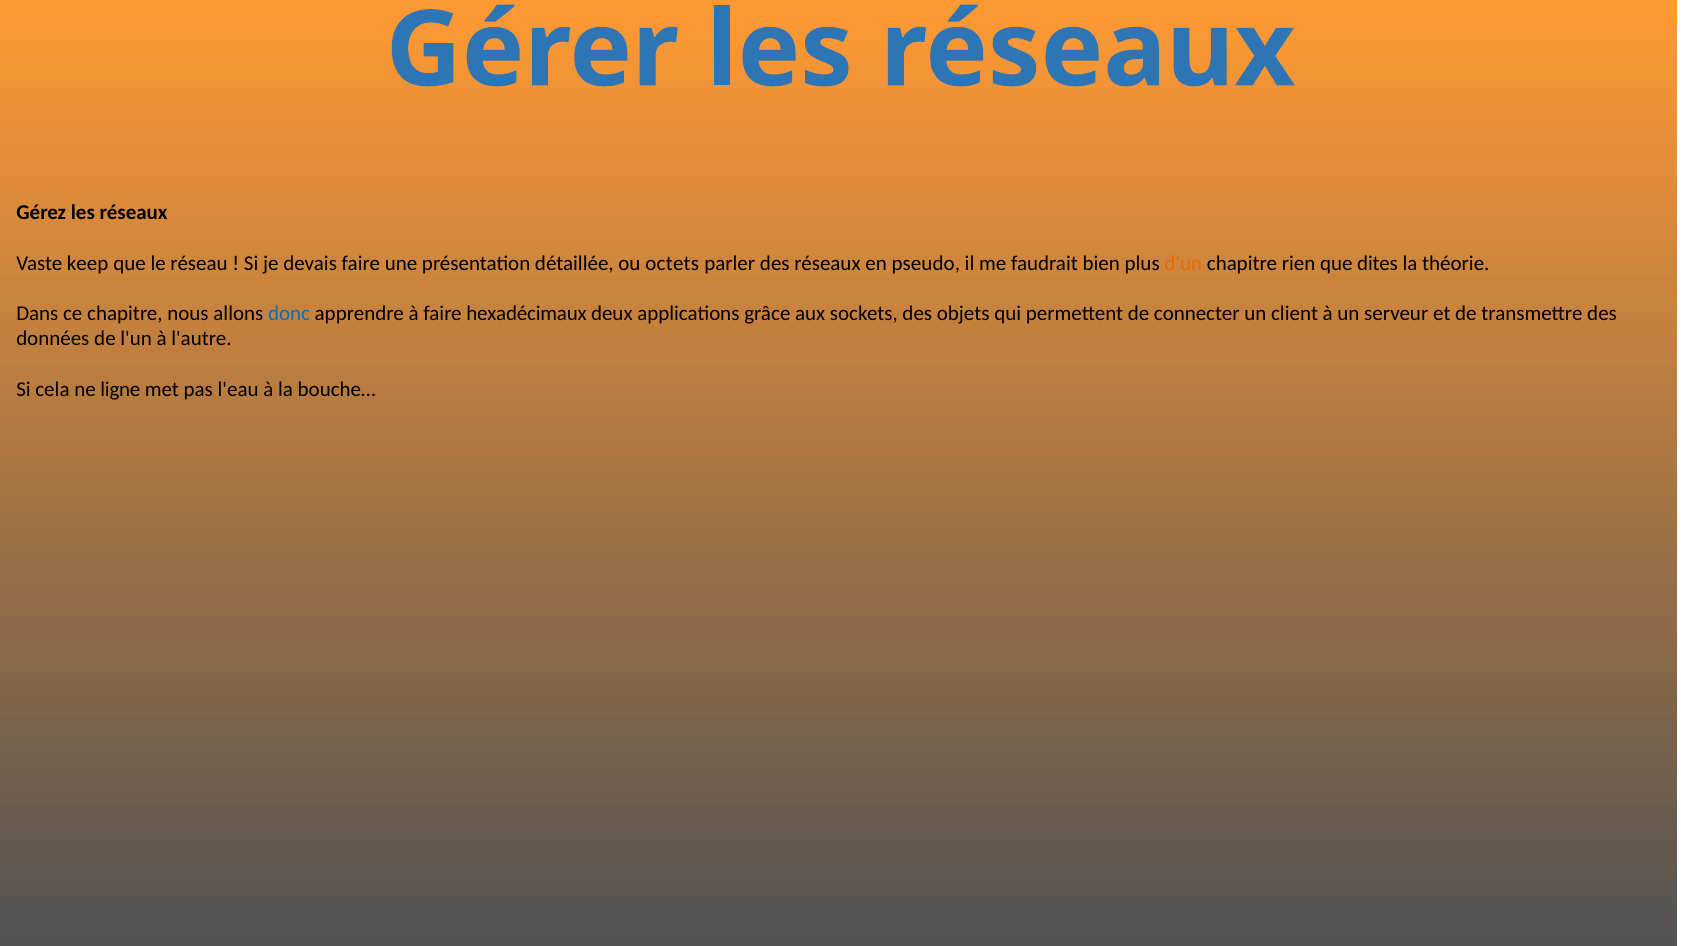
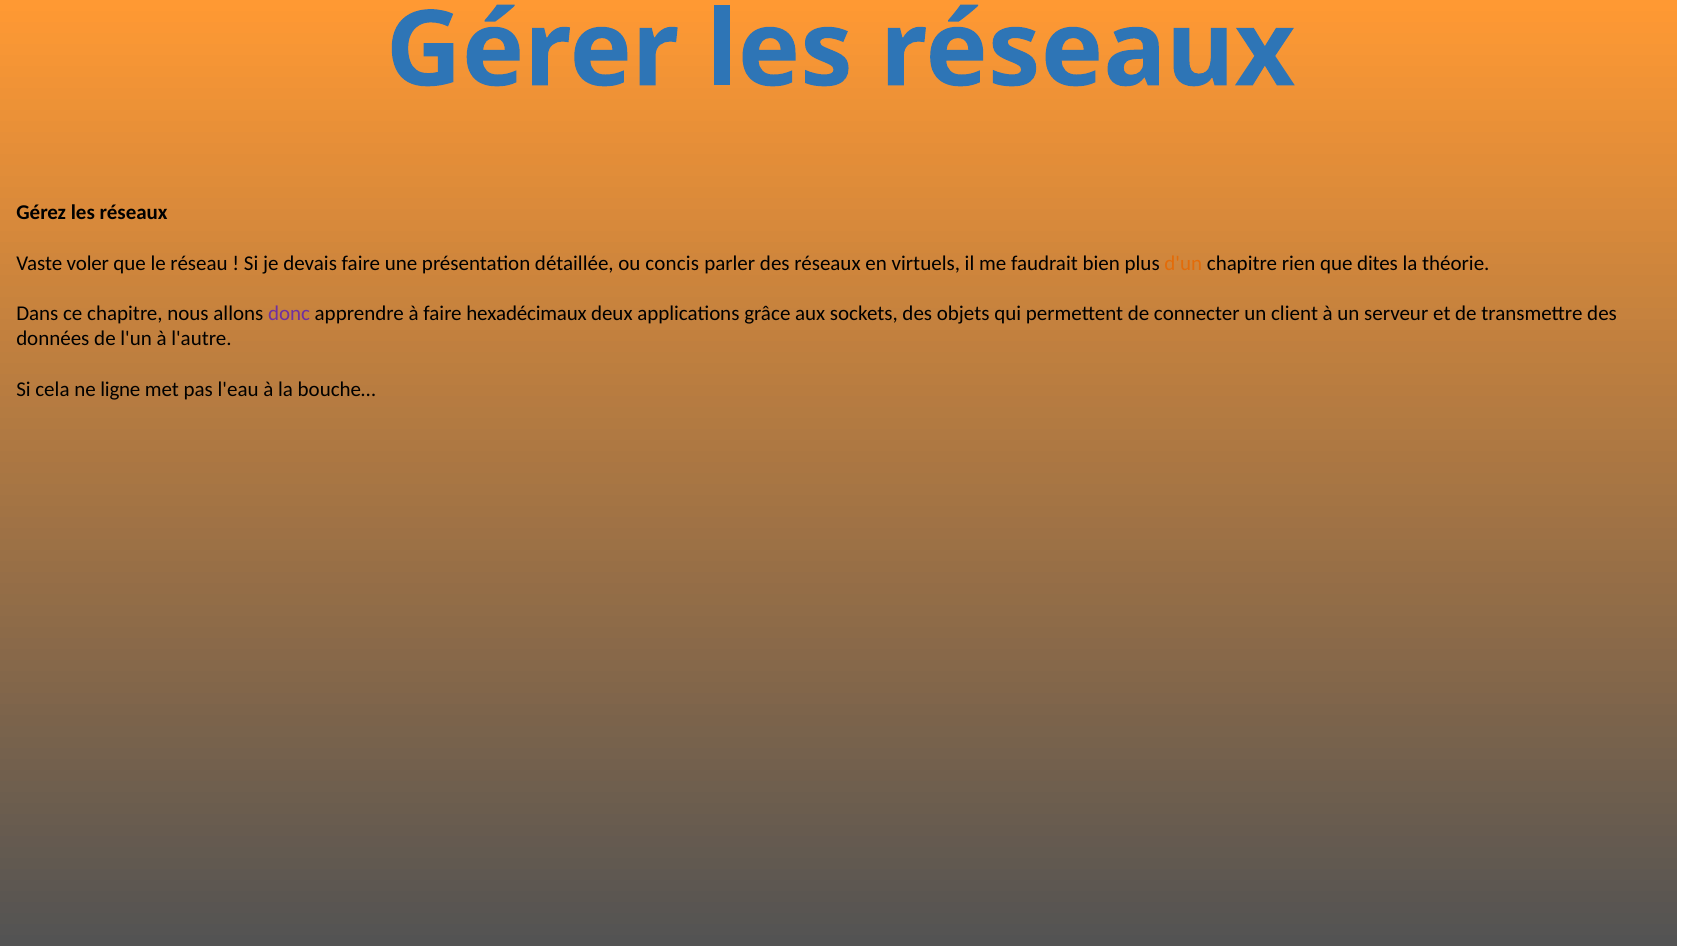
keep: keep -> voler
octets: octets -> concis
pseudo: pseudo -> virtuels
donc colour: blue -> purple
